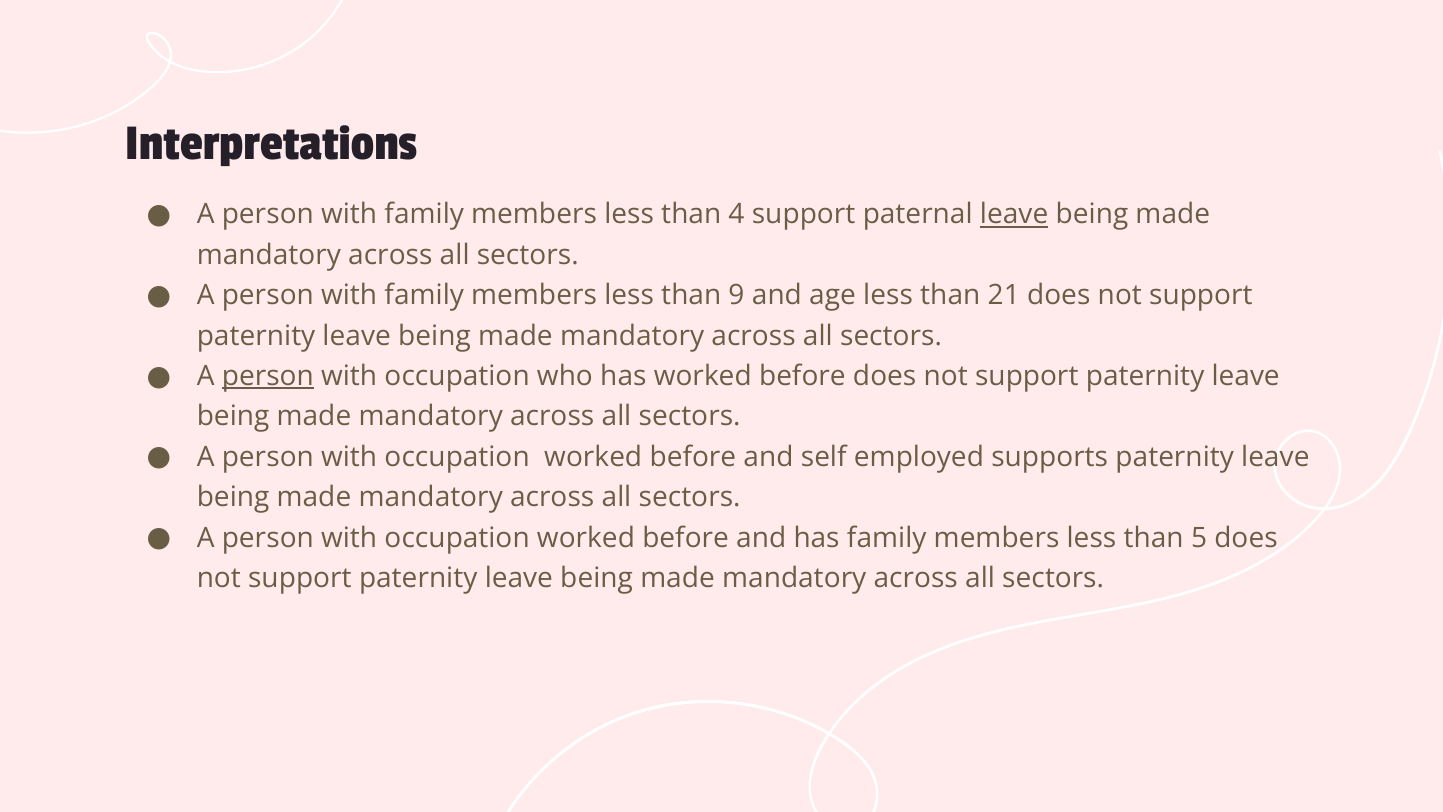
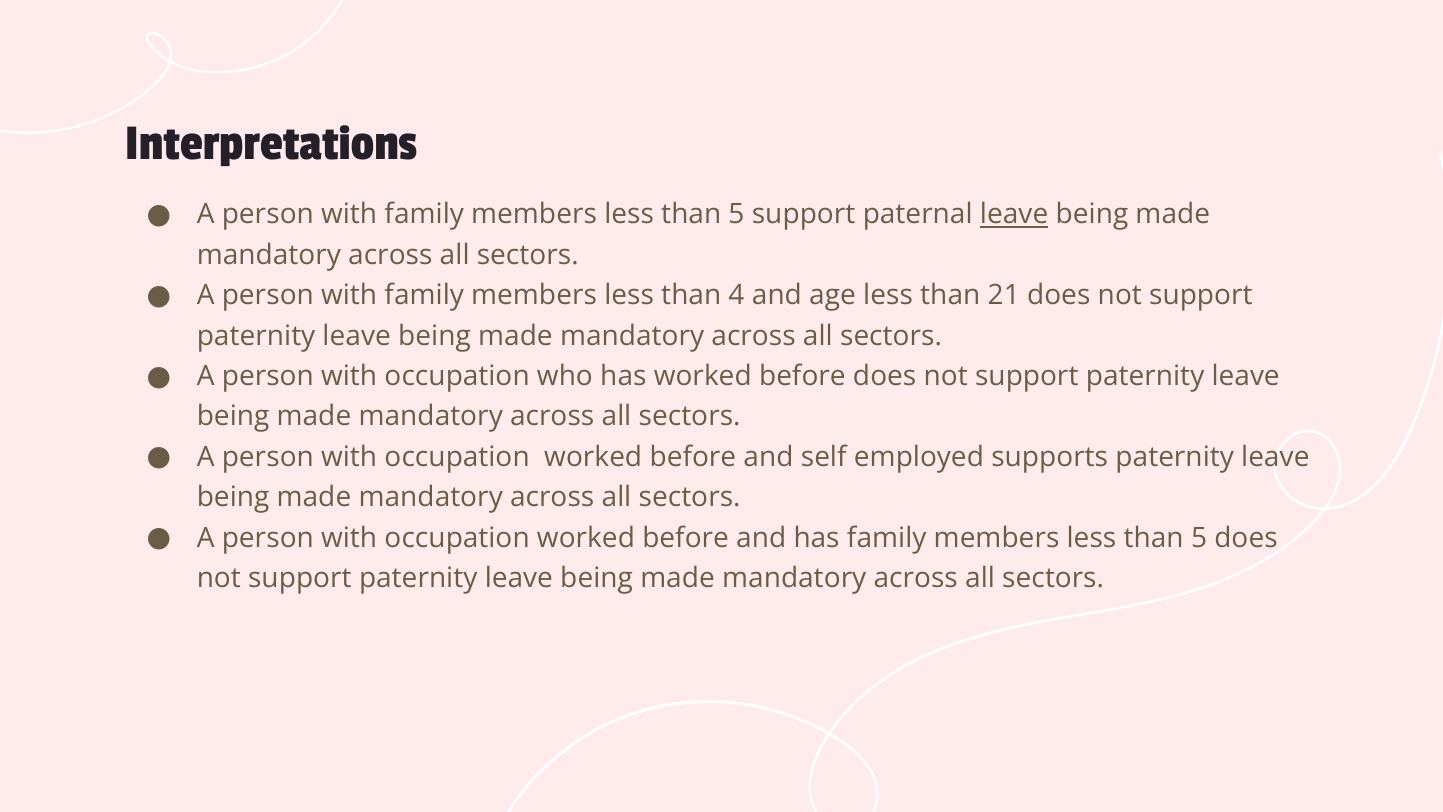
4 at (736, 215): 4 -> 5
9: 9 -> 4
person at (268, 376) underline: present -> none
